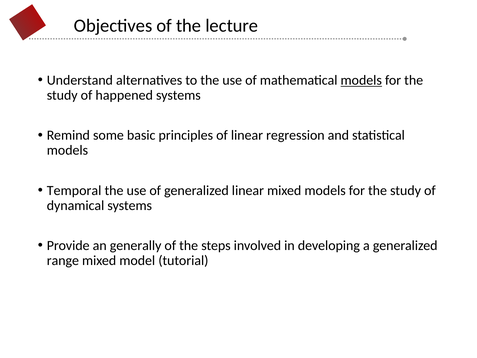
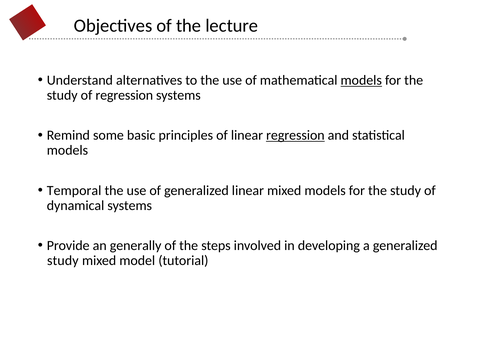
of happened: happened -> regression
regression at (295, 135) underline: none -> present
range at (63, 260): range -> study
